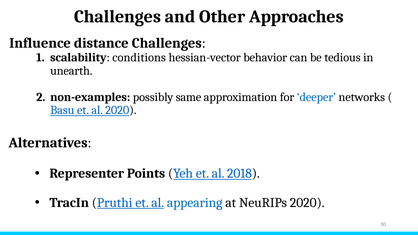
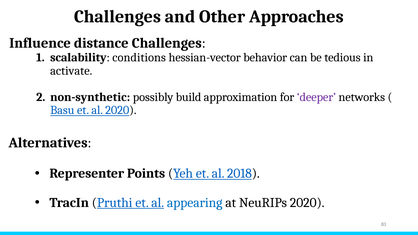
unearth: unearth -> activate
non-examples: non-examples -> non-synthetic
same: same -> build
deeper colour: blue -> purple
